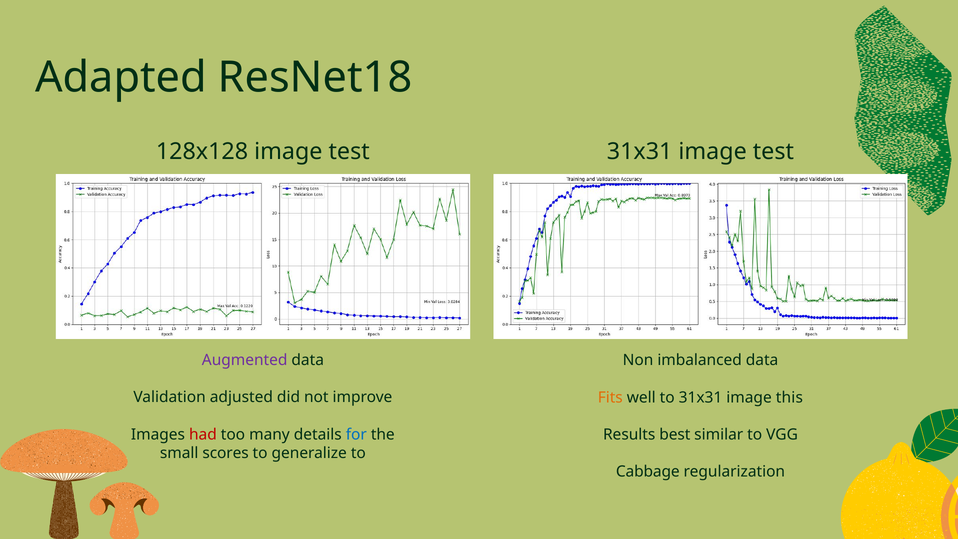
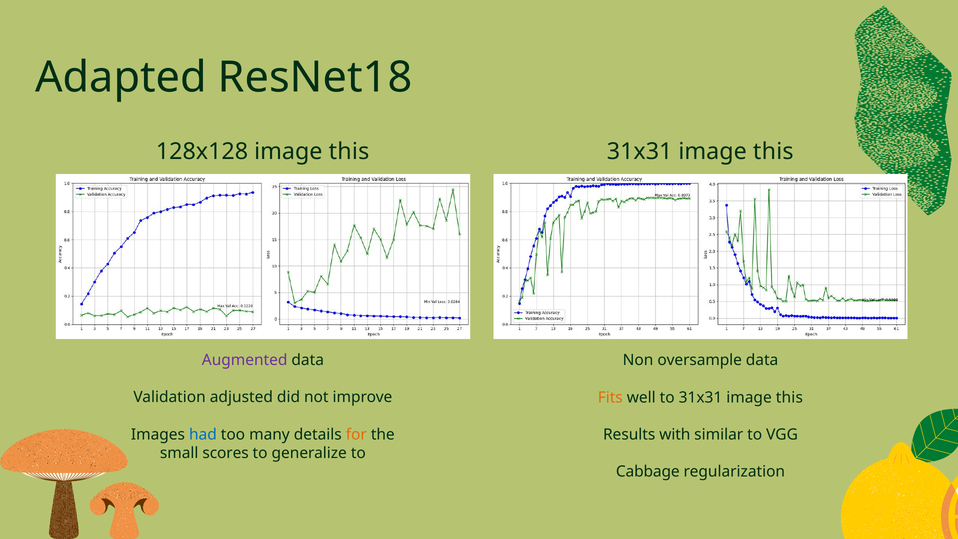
128x128 image test: test -> this
test at (773, 152): test -> this
imbalanced: imbalanced -> oversample
had colour: red -> blue
for colour: blue -> orange
best: best -> with
